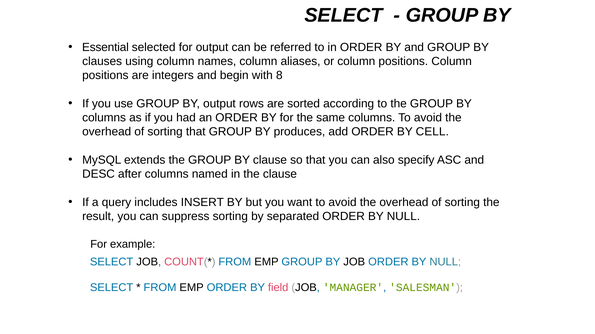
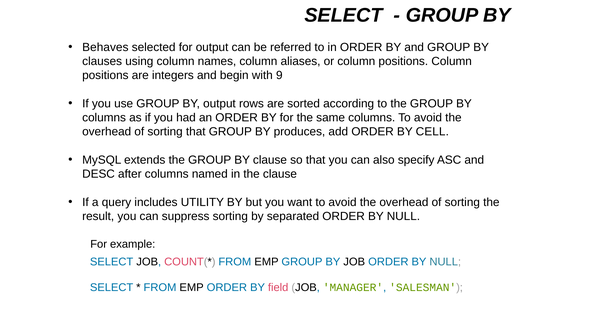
Essential: Essential -> Behaves
8: 8 -> 9
INSERT: INSERT -> UTILITY
